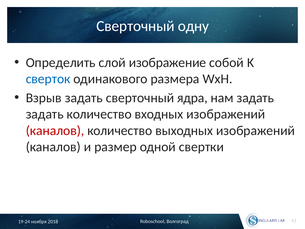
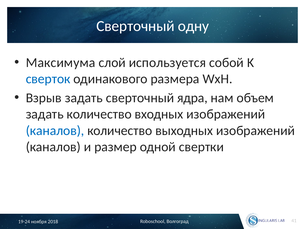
Определить: Определить -> Максимума
изображение: изображение -> используется
нам задать: задать -> объем
каналов at (55, 130) colour: red -> blue
